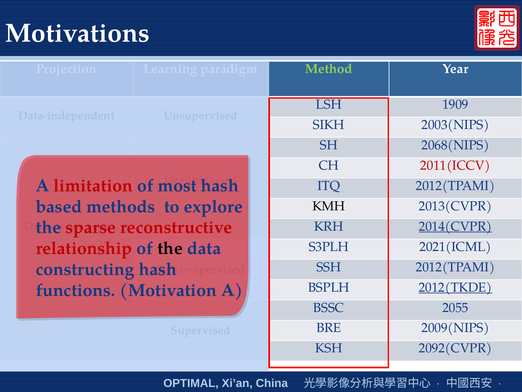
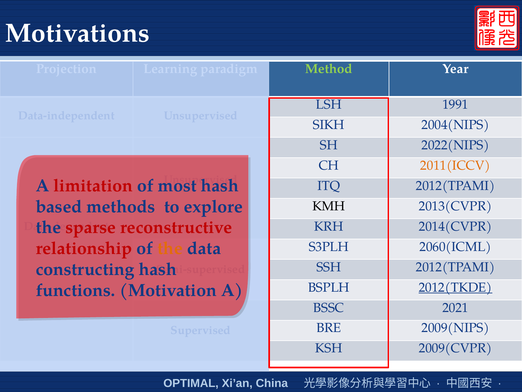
1909: 1909 -> 1991
2003(NIPS: 2003(NIPS -> 2004(NIPS
2068(NIPS: 2068(NIPS -> 2022(NIPS
2011(ICCV colour: red -> orange
2014(CVPR underline: present -> none
2021(ICML: 2021(ICML -> 2060(ICML
the at (170, 248) colour: black -> orange
2055: 2055 -> 2021
2092(CVPR: 2092(CVPR -> 2009(CVPR
